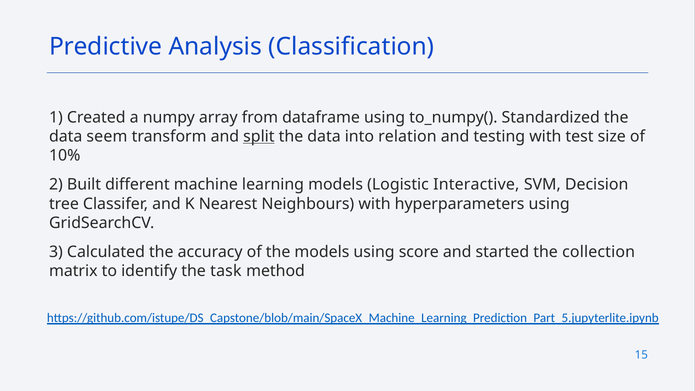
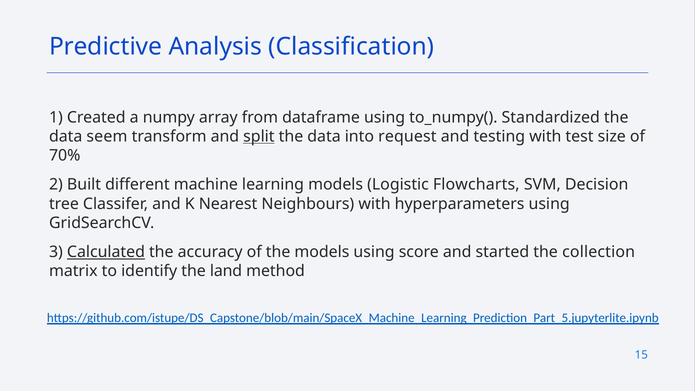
relation: relation -> request
10%: 10% -> 70%
Interactive: Interactive -> Flowcharts
Calculated underline: none -> present
task: task -> land
